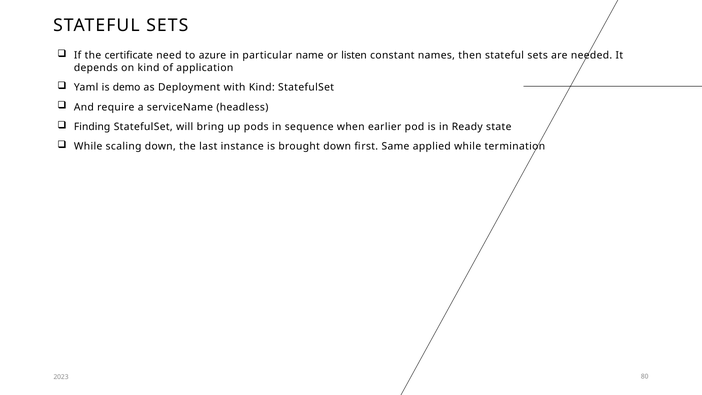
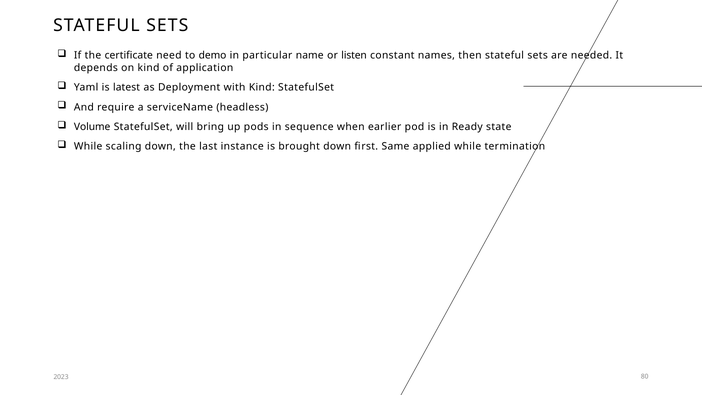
azure: azure -> demo
demo: demo -> latest
Finding: Finding -> Volume
